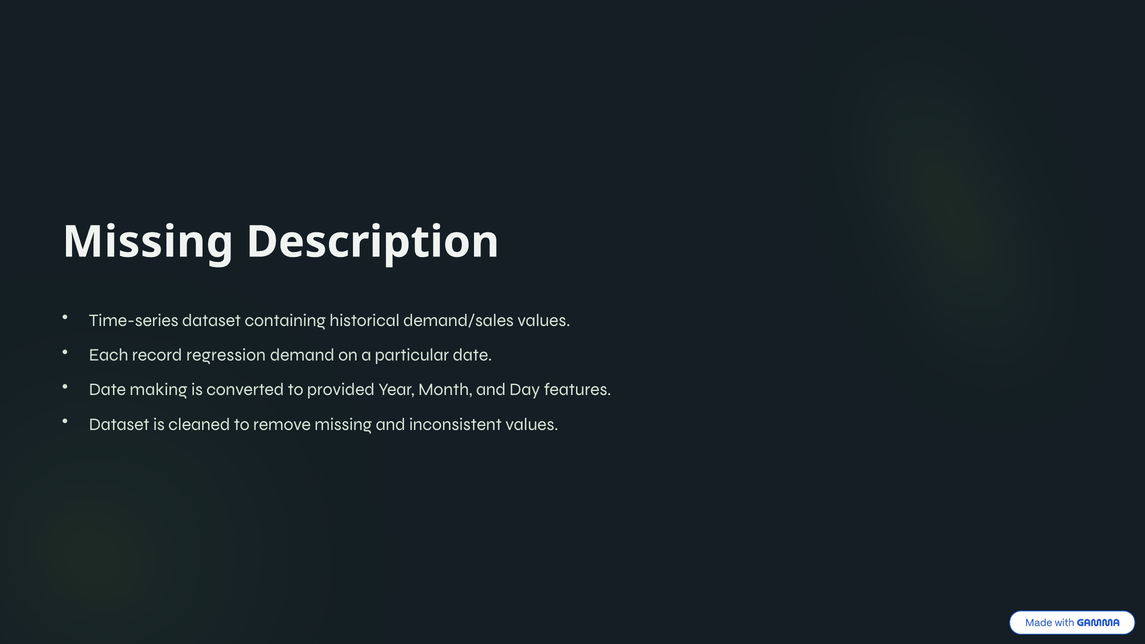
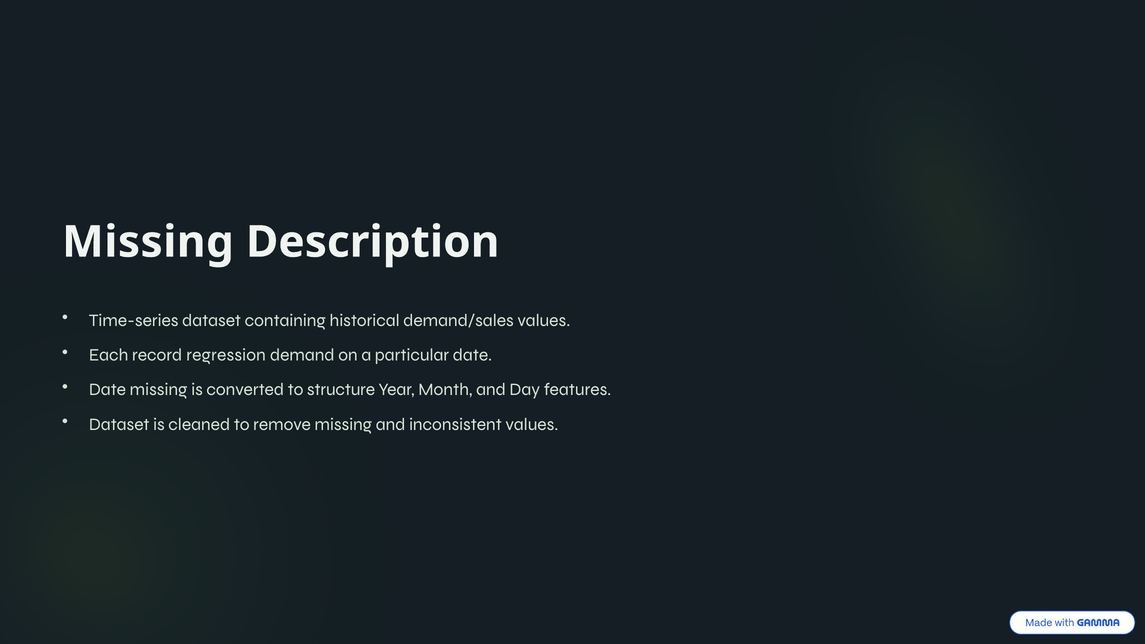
Date making: making -> missing
provided: provided -> structure
